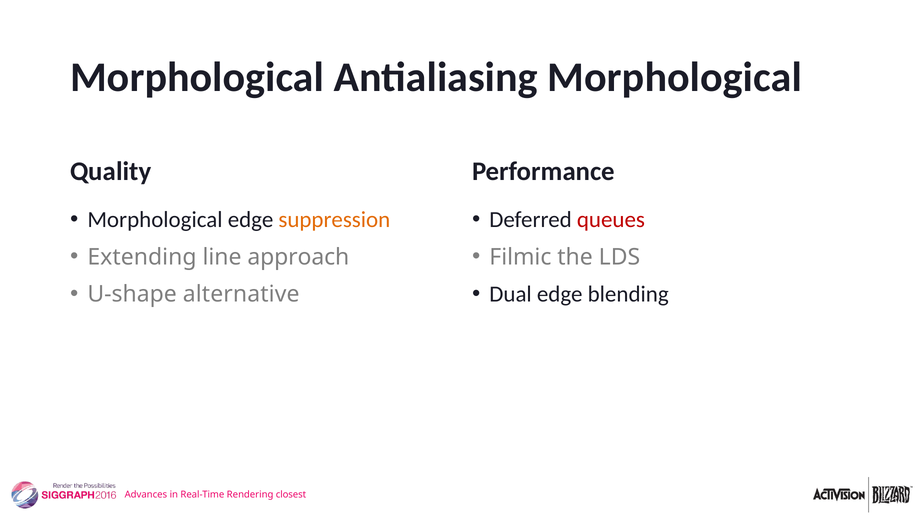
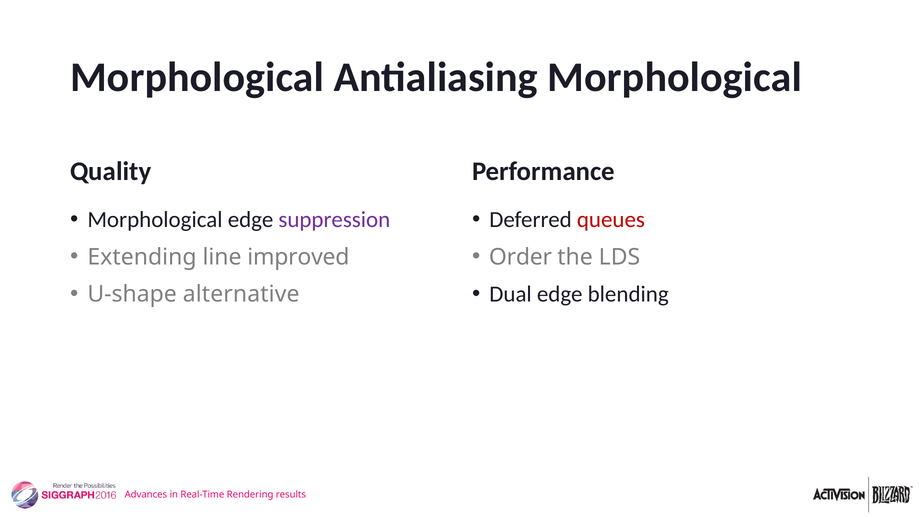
suppression colour: orange -> purple
approach: approach -> improved
Filmic: Filmic -> Order
closest: closest -> results
